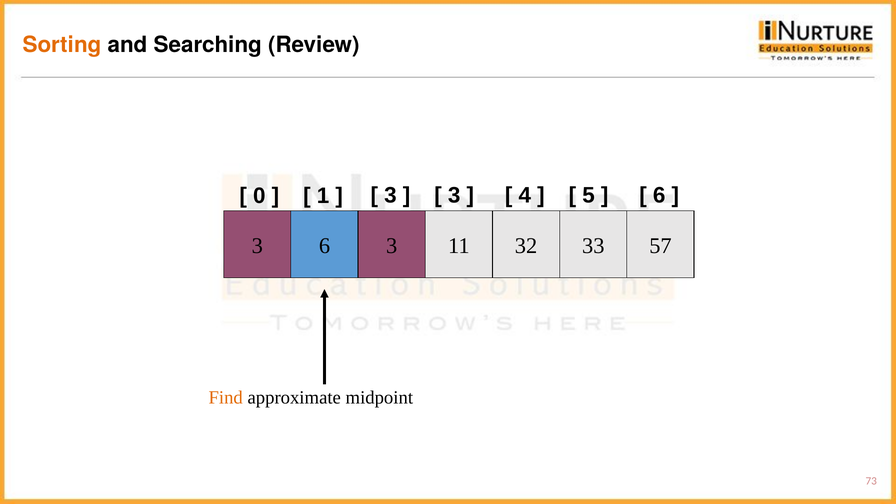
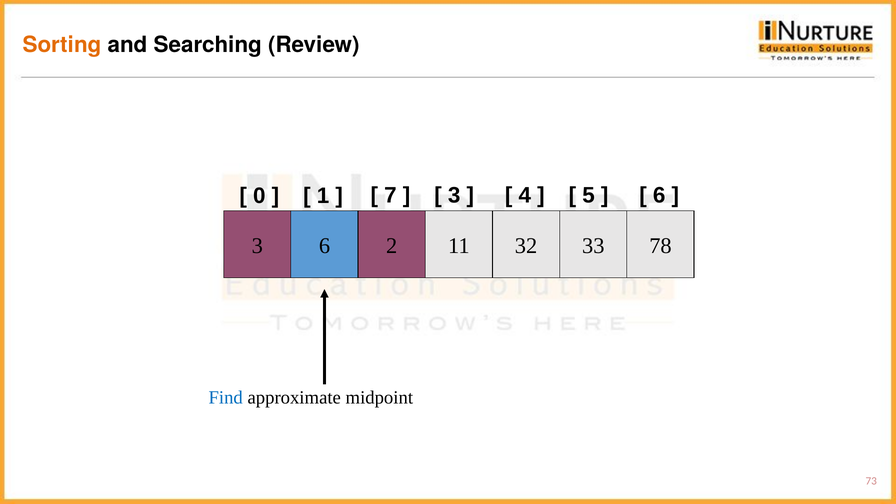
3 at (390, 195): 3 -> 7
6 3: 3 -> 2
57: 57 -> 78
Find colour: orange -> blue
